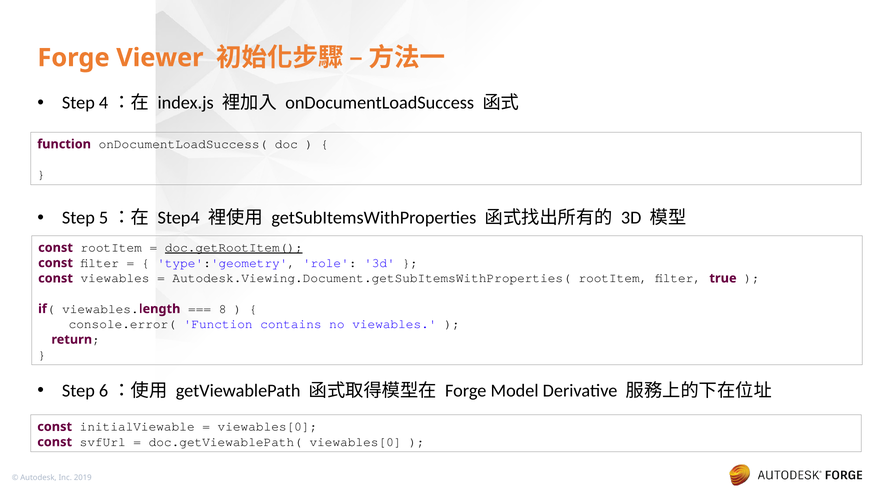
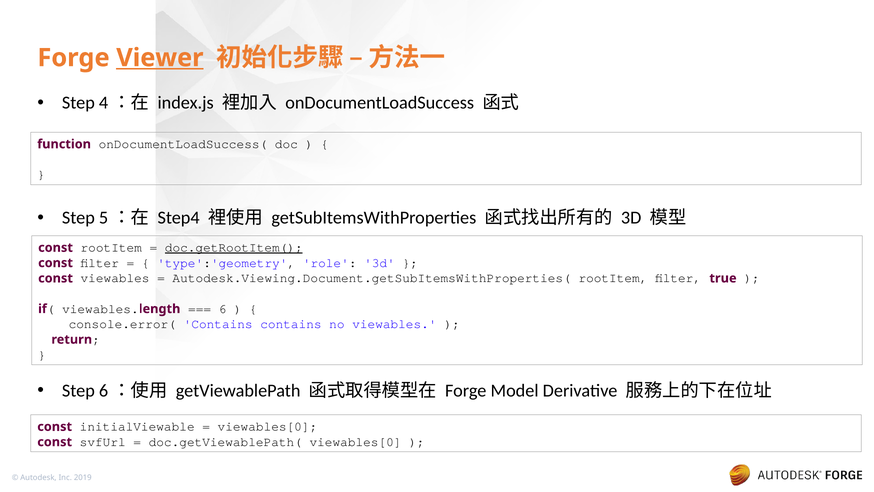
Viewer underline: none -> present
8: 8 -> 6
console.error( Function: Function -> Contains
